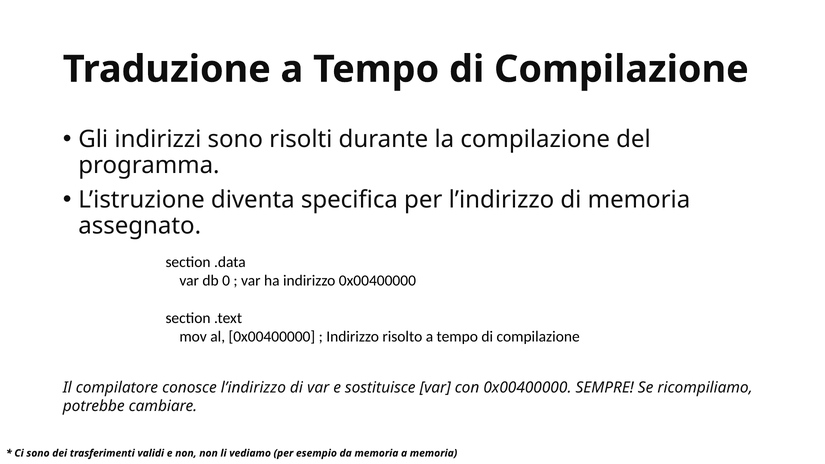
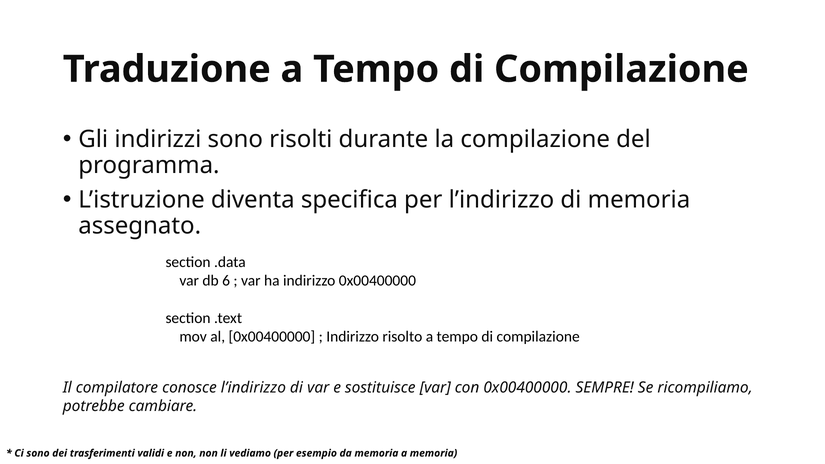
0: 0 -> 6
